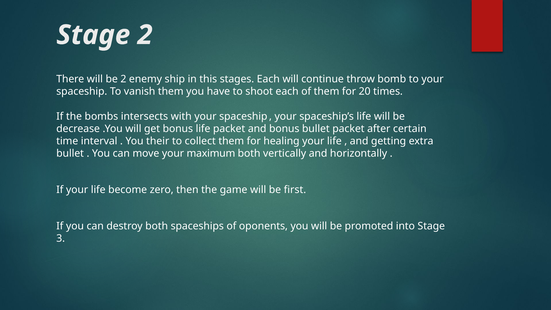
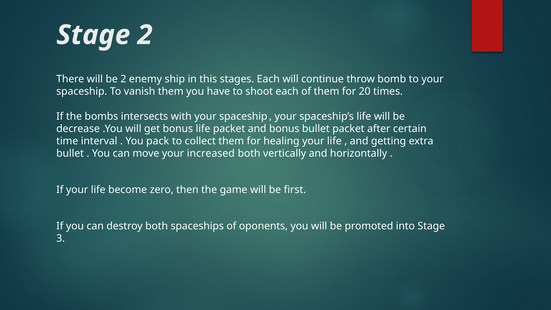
their: their -> pack
maximum: maximum -> increased
